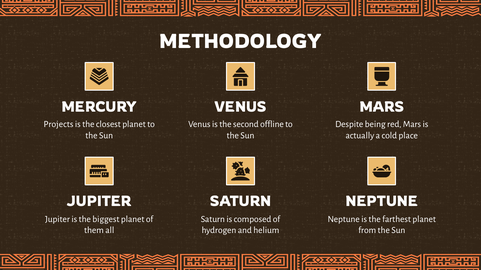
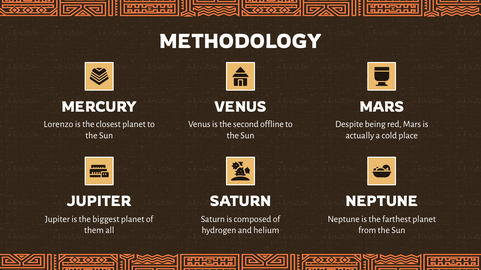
Projects: Projects -> Lorenzo
